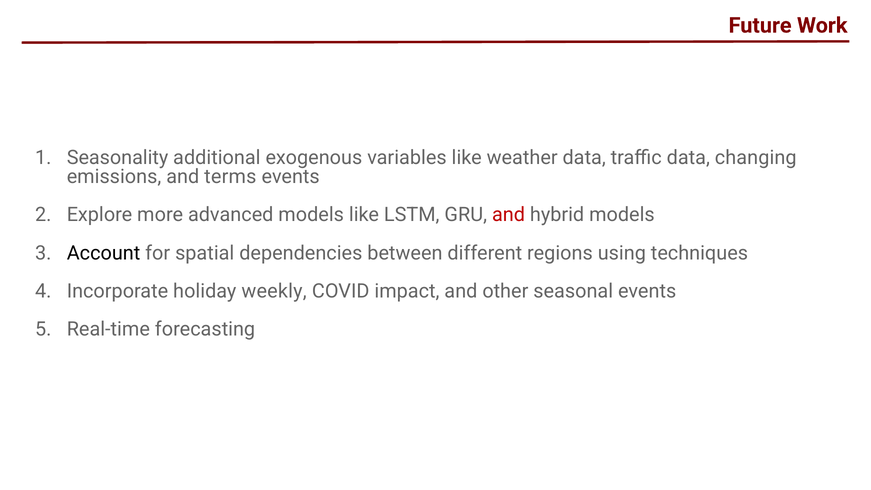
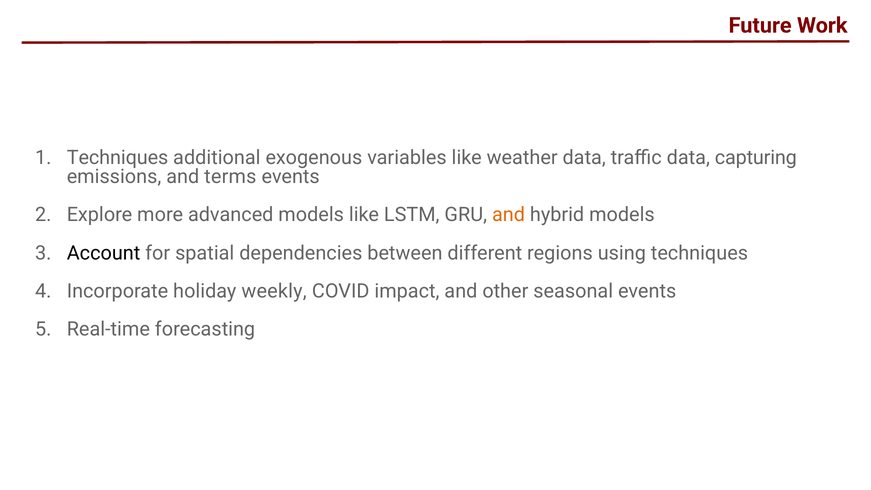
Seasonality at (118, 158): Seasonality -> Techniques
changing: changing -> capturing
and at (508, 215) colour: red -> orange
